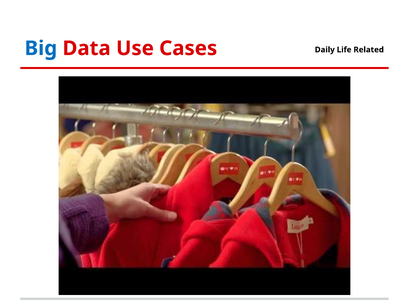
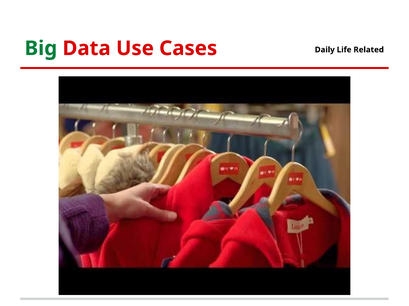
Big colour: blue -> green
